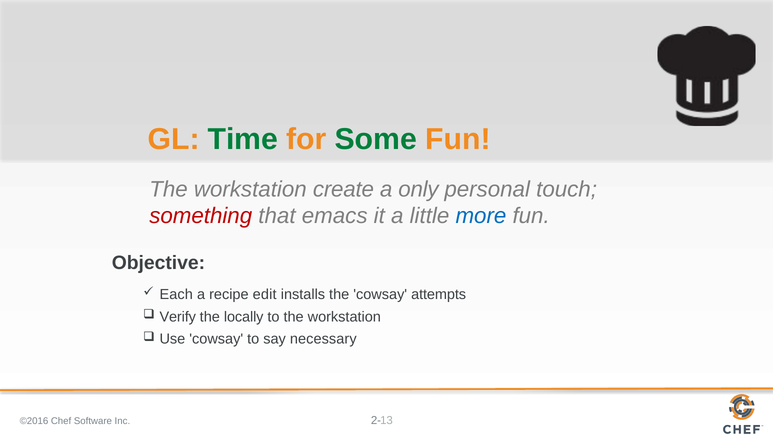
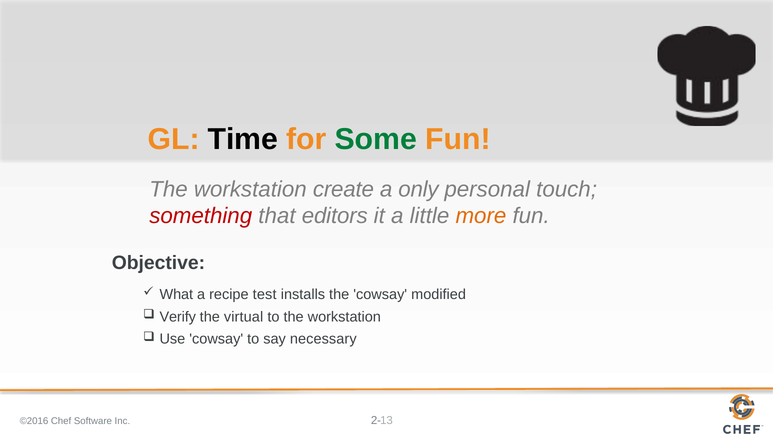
Time colour: green -> black
emacs: emacs -> editors
more colour: blue -> orange
Each: Each -> What
edit: edit -> test
attempts: attempts -> modified
locally: locally -> virtual
